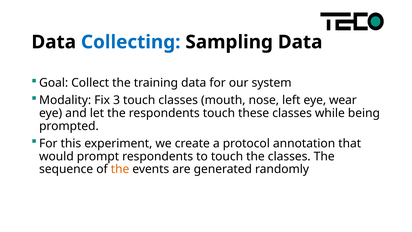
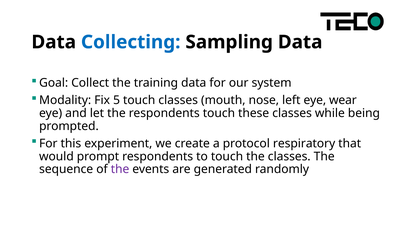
3: 3 -> 5
annotation: annotation -> respiratory
the at (120, 169) colour: orange -> purple
